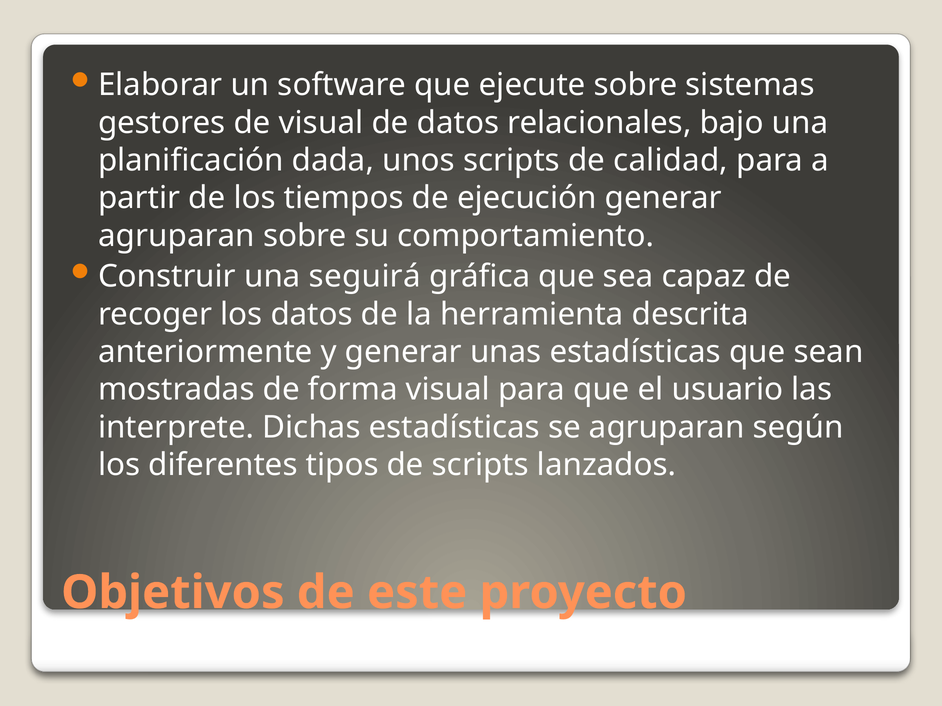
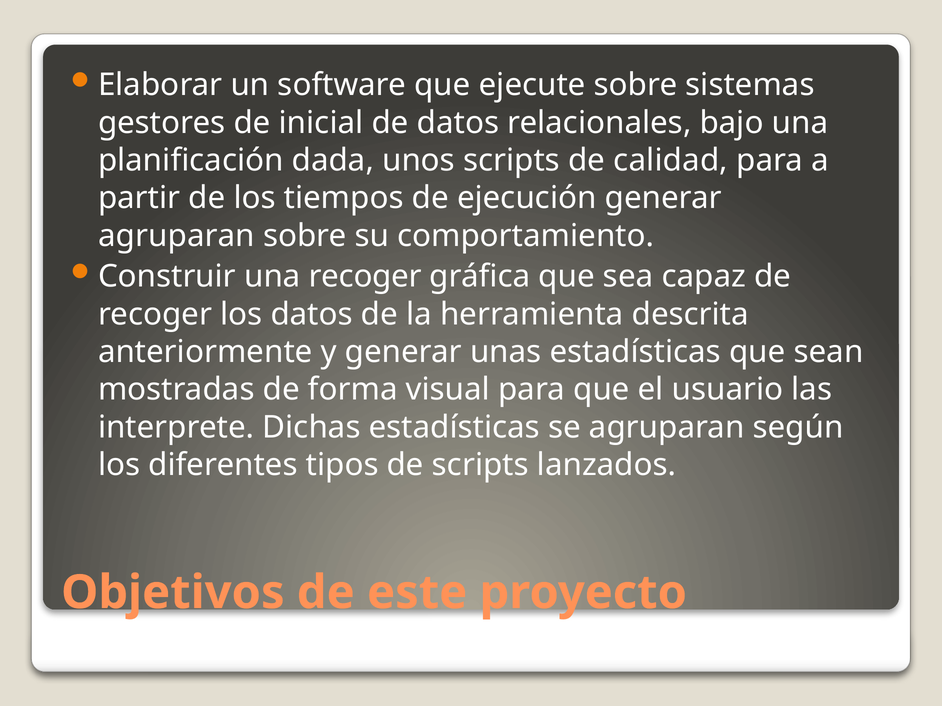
de visual: visual -> inicial
una seguirá: seguirá -> recoger
